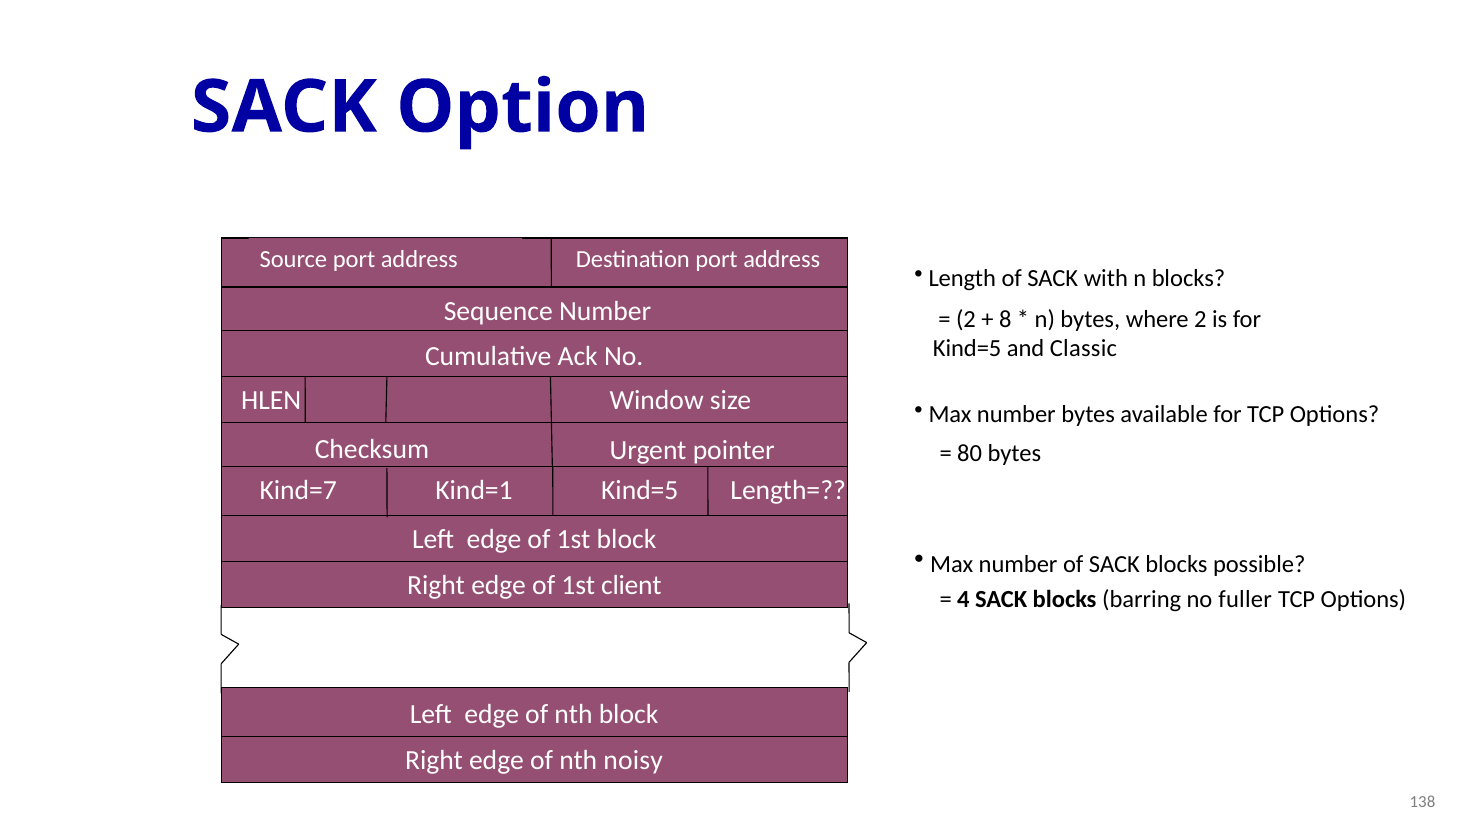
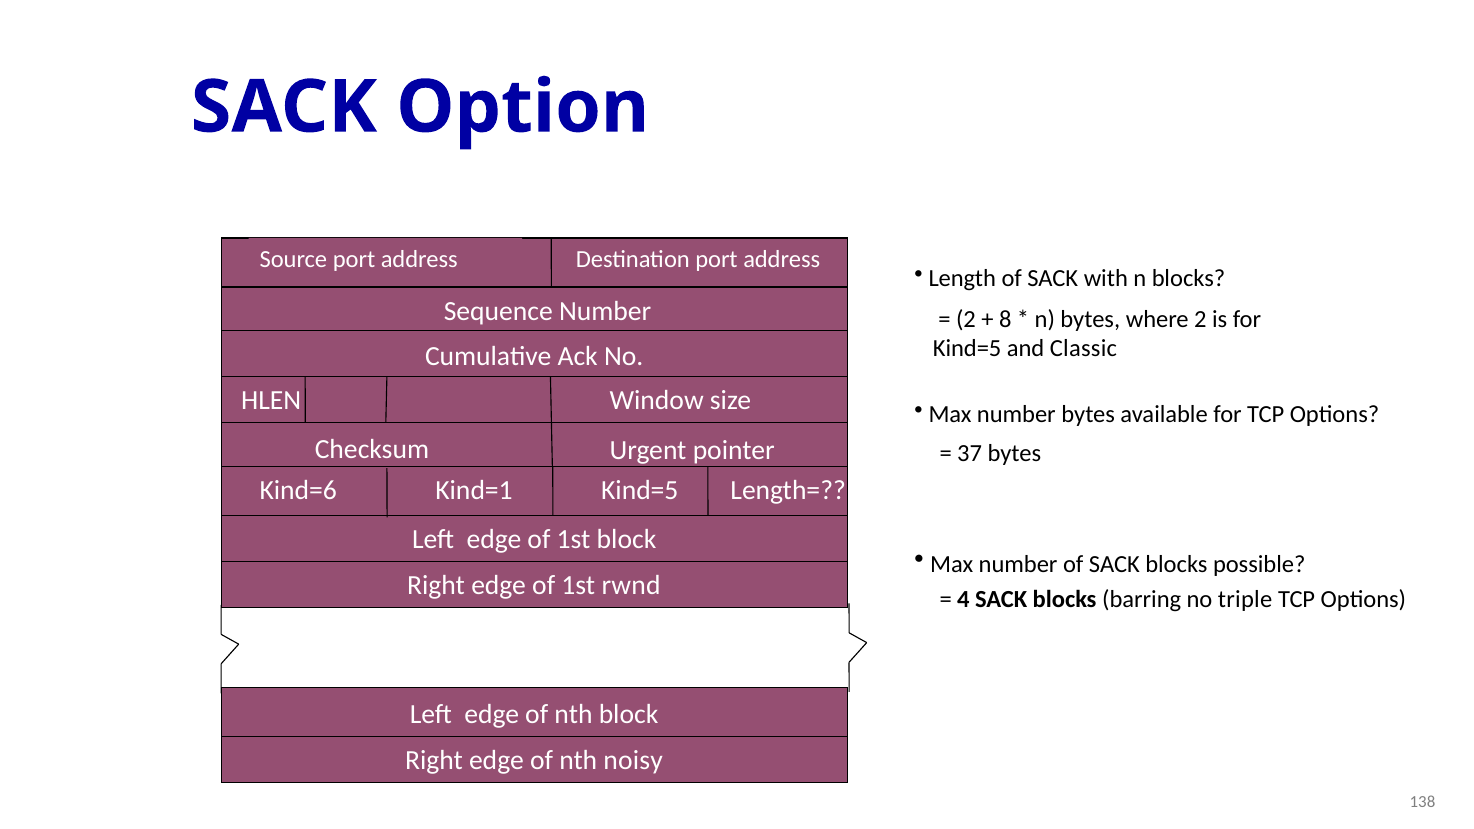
80: 80 -> 37
Kind=7: Kind=7 -> Kind=6
client: client -> rwnd
fuller: fuller -> triple
